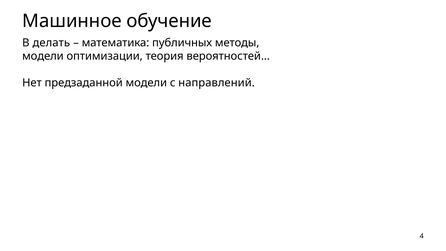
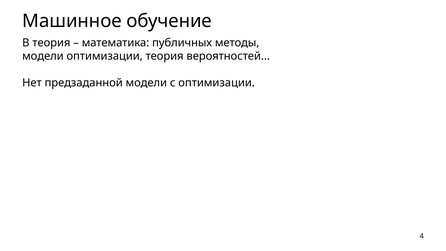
В делать: делать -> теория
с направлений: направлений -> оптимизации
